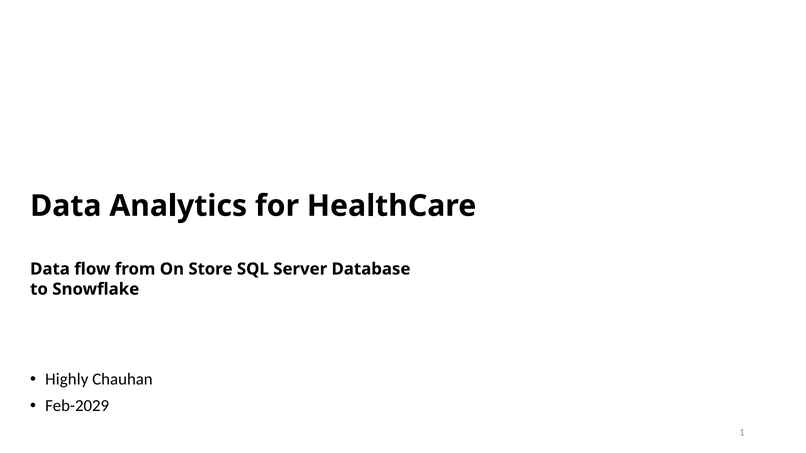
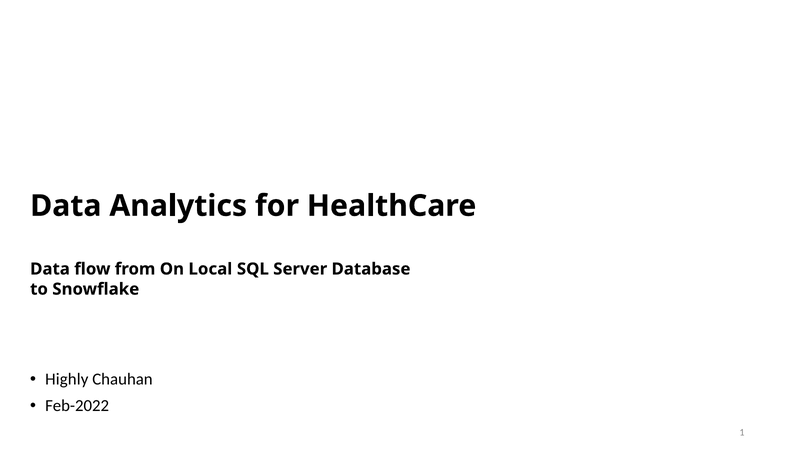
Store: Store -> Local
Feb-2029: Feb-2029 -> Feb-2022
